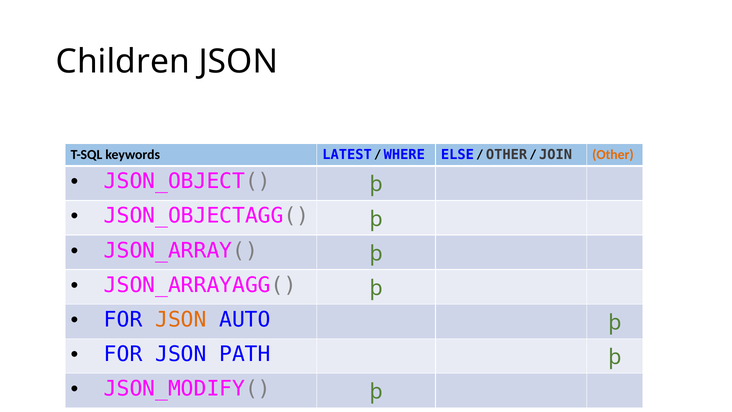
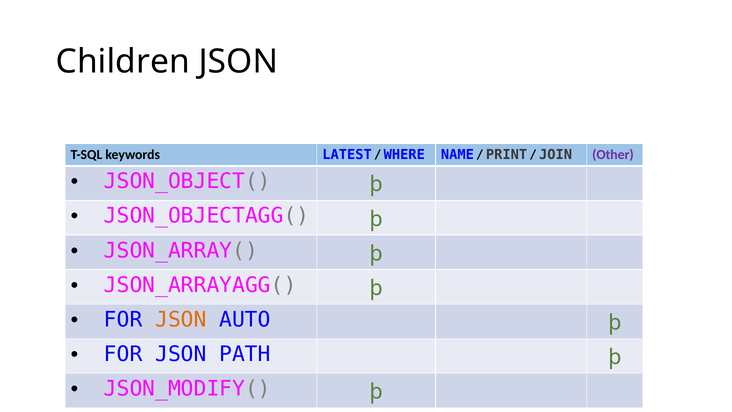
ELSE: ELSE -> NAME
OTHER at (507, 155): OTHER -> PRINT
Other at (613, 155) colour: orange -> purple
